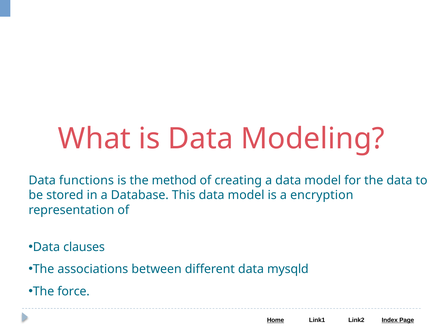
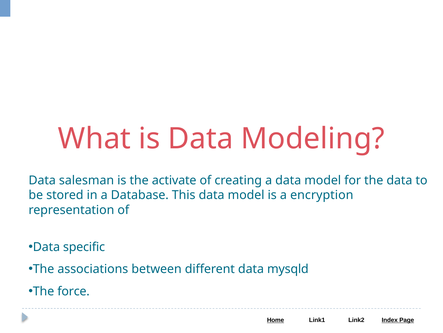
functions: functions -> salesman
method: method -> activate
clauses: clauses -> specific
